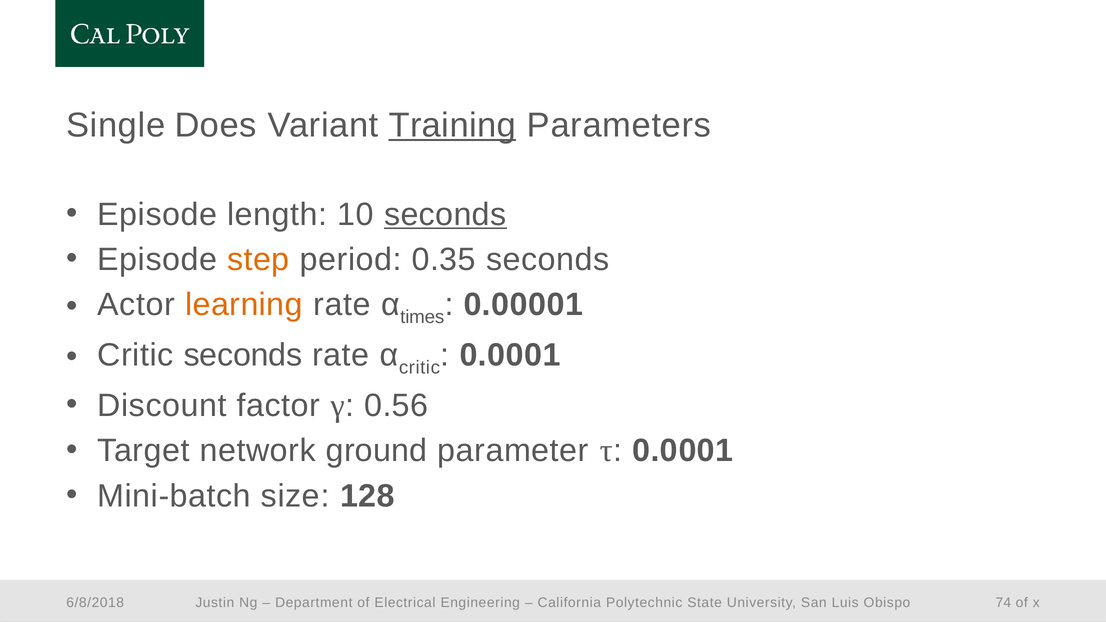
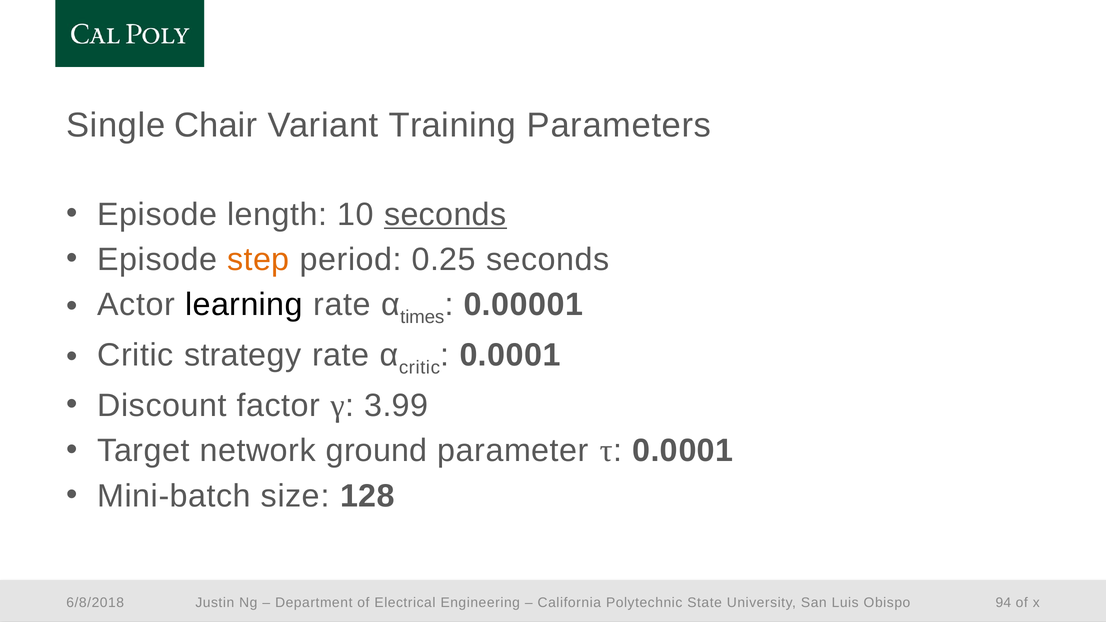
Does: Does -> Chair
Training underline: present -> none
0.35: 0.35 -> 0.25
learning colour: orange -> black
Critic seconds: seconds -> strategy
0.56: 0.56 -> 3.99
74: 74 -> 94
